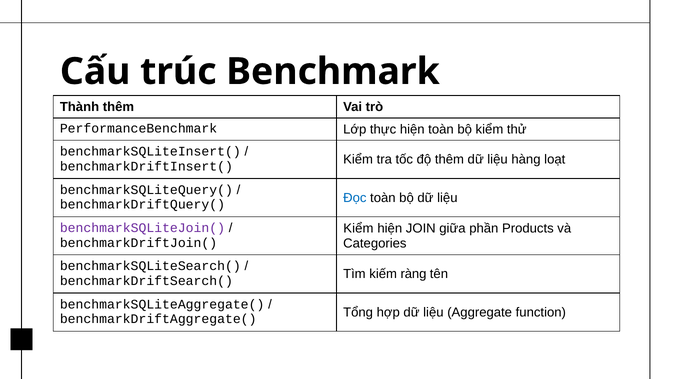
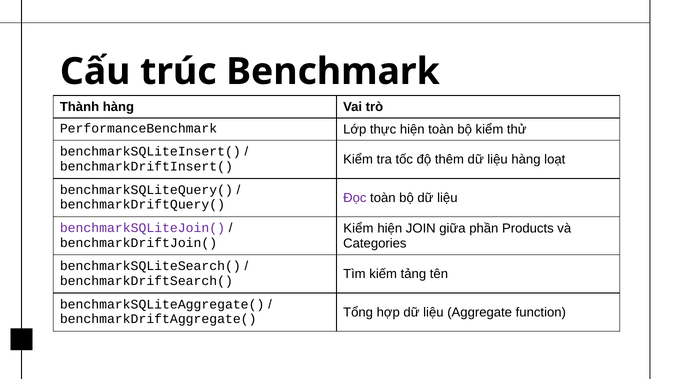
Thành thêm: thêm -> hàng
Đọc colour: blue -> purple
ràng: ràng -> tảng
